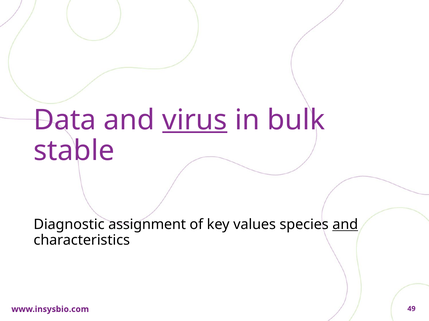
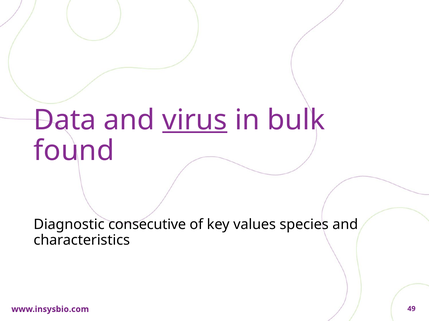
stable: stable -> found
assignment: assignment -> consecutive
and at (345, 225) underline: present -> none
